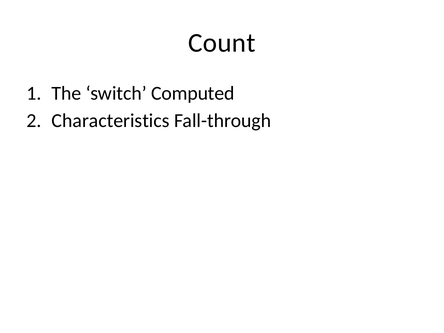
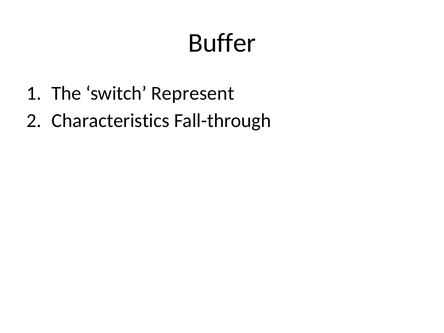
Count: Count -> Buffer
Computed: Computed -> Represent
